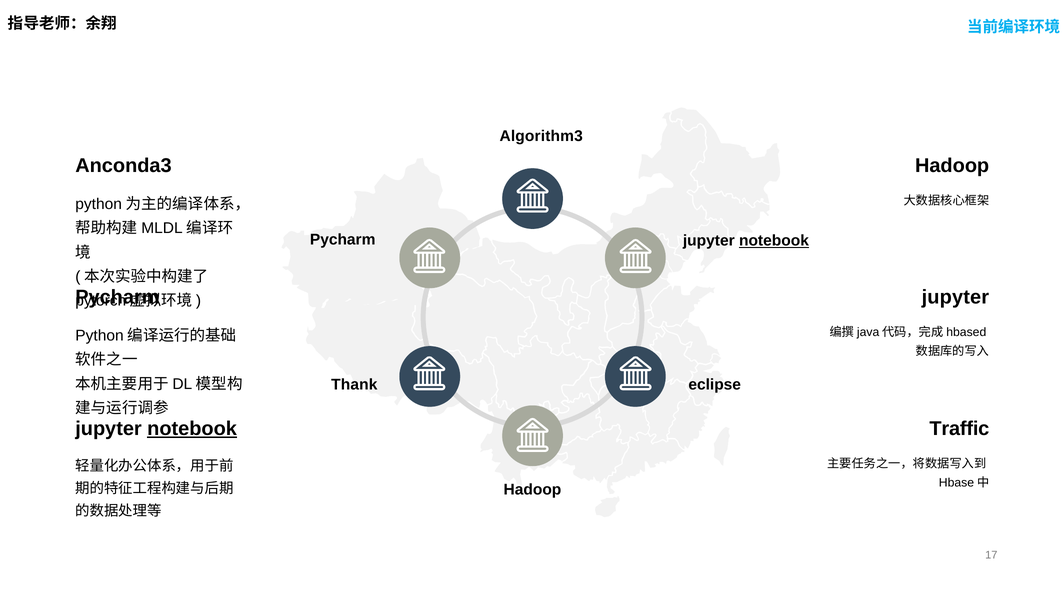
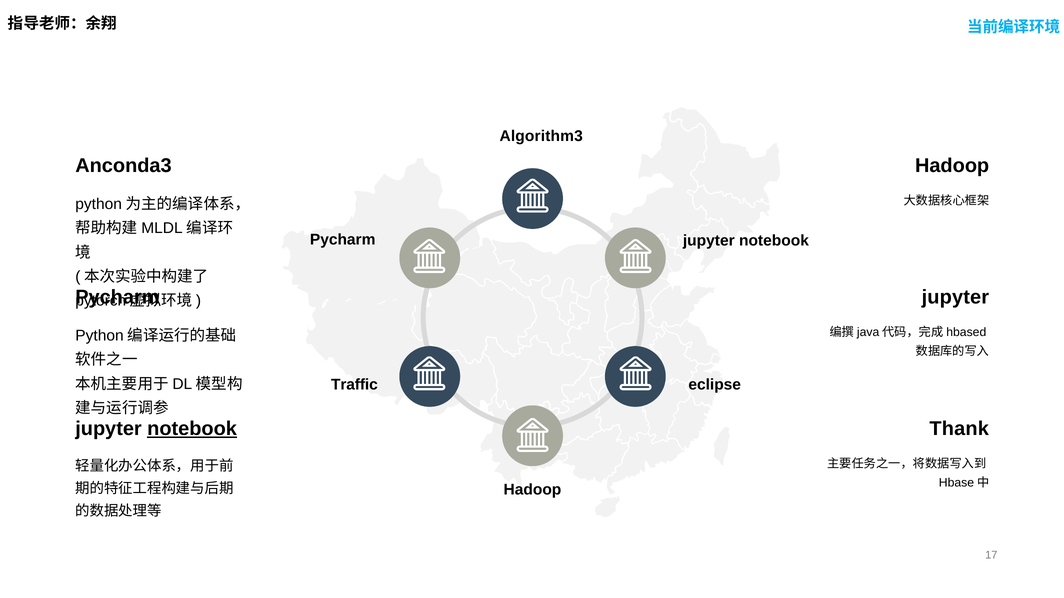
notebook at (774, 241) underline: present -> none
Thank: Thank -> Traffic
Traffic: Traffic -> Thank
